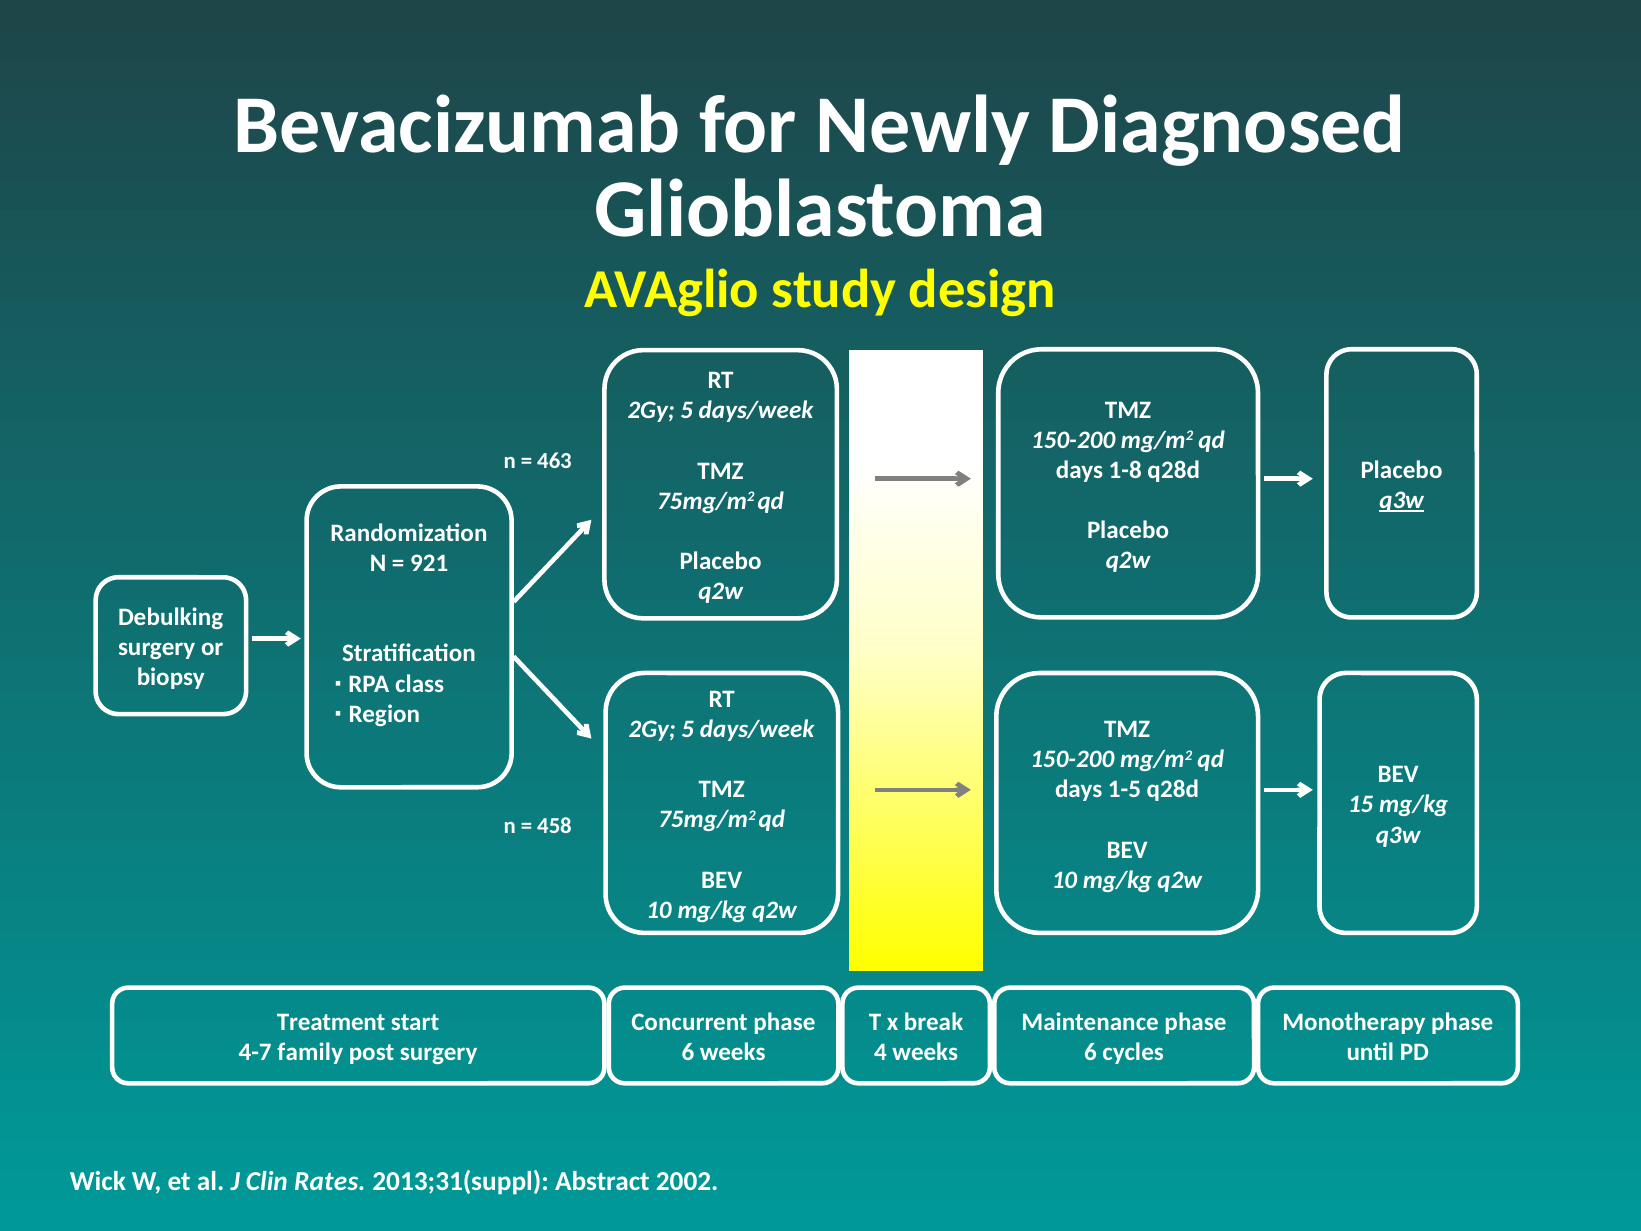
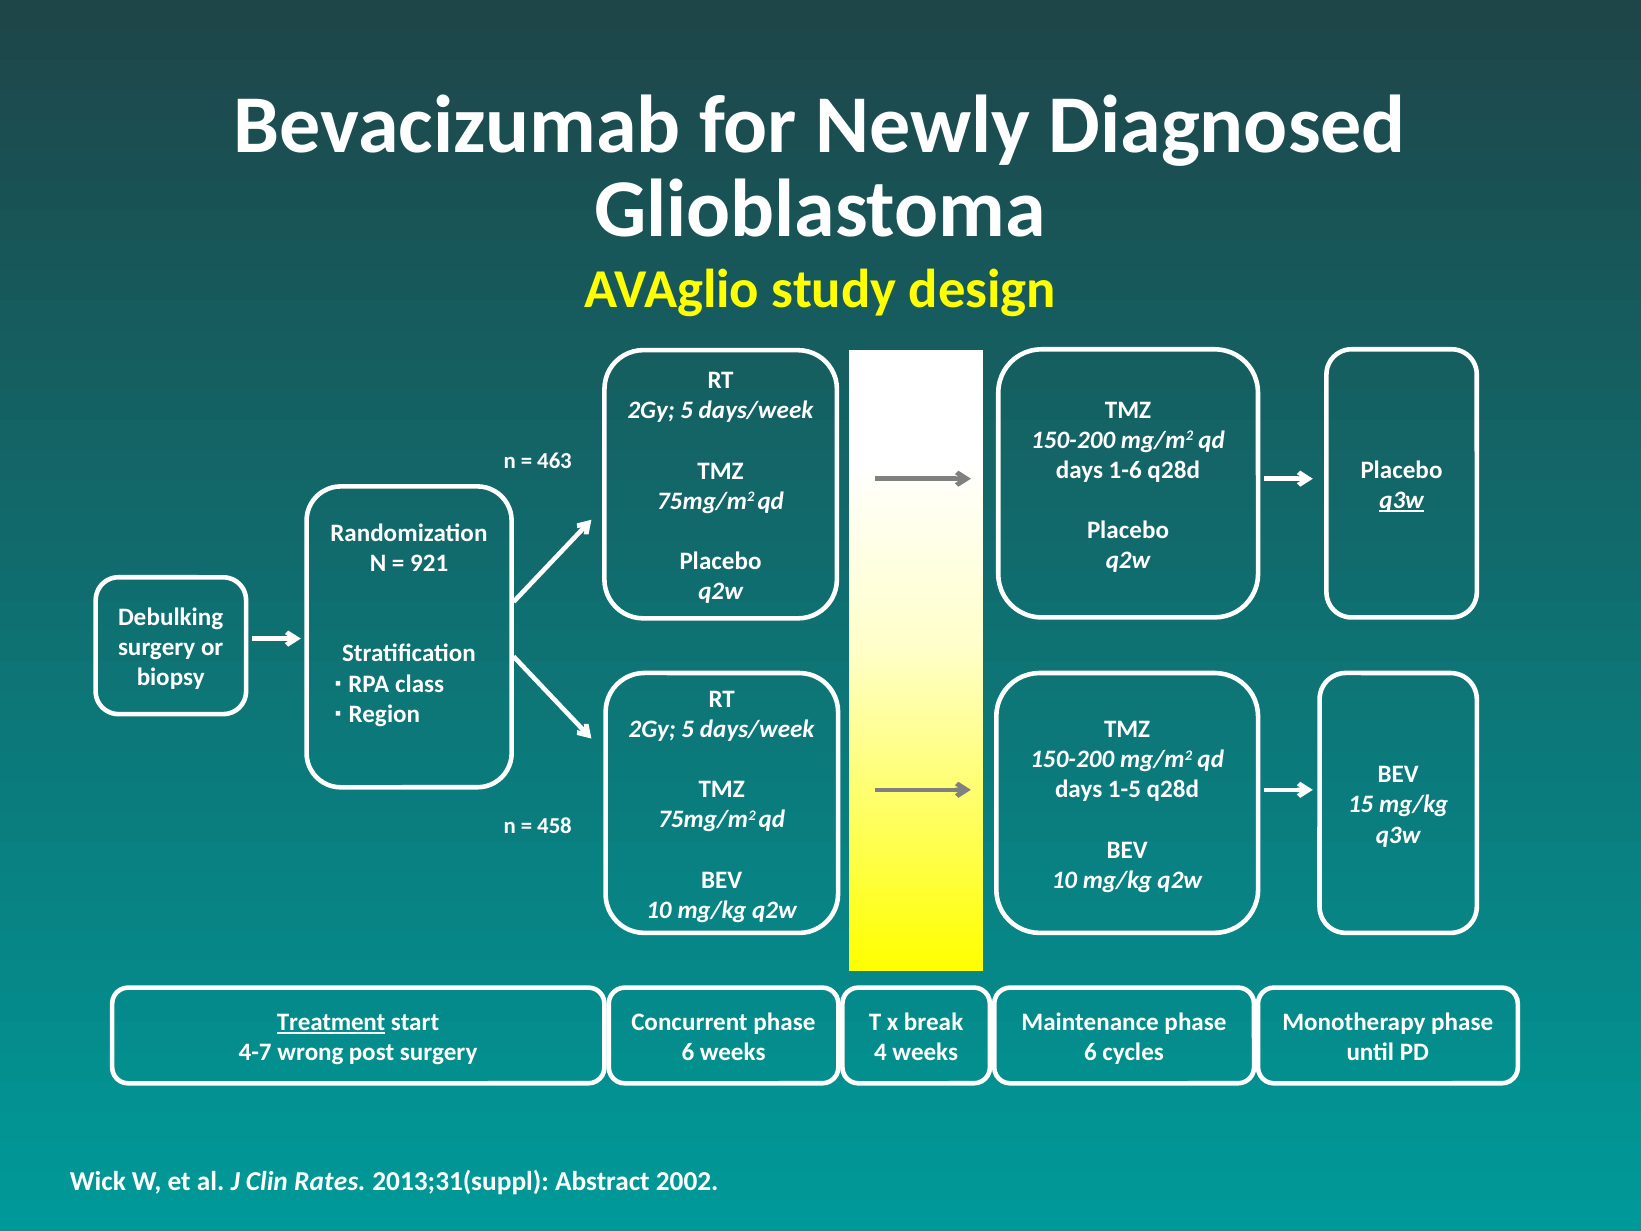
1-8: 1-8 -> 1-6
Treatment underline: none -> present
family: family -> wrong
